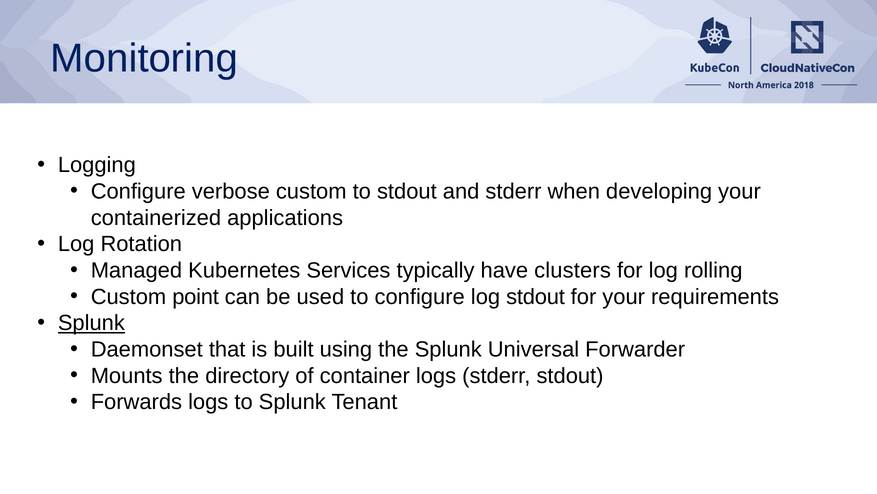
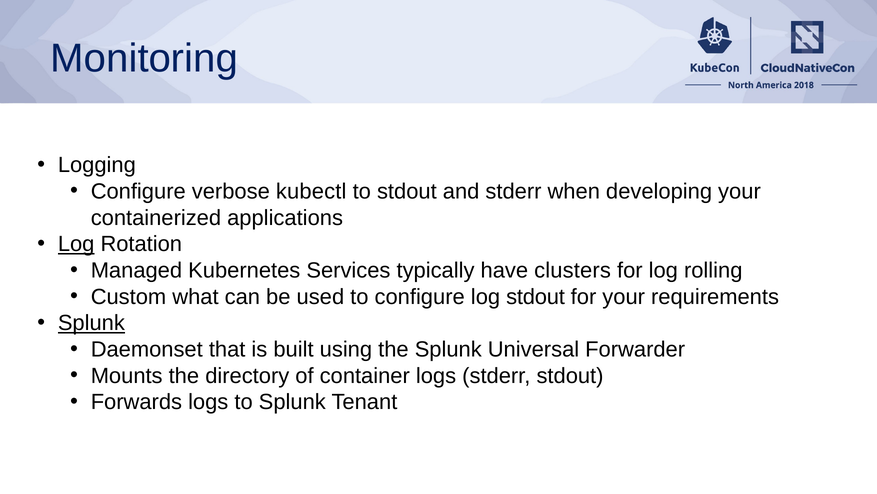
verbose custom: custom -> kubectl
Log at (76, 244) underline: none -> present
point: point -> what
